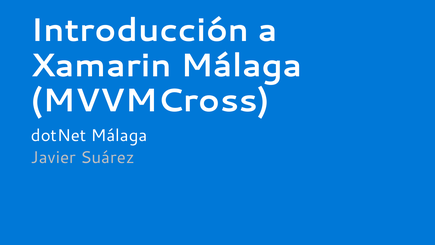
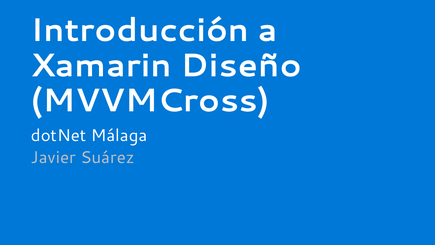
Xamarin Málaga: Málaga -> Diseño
